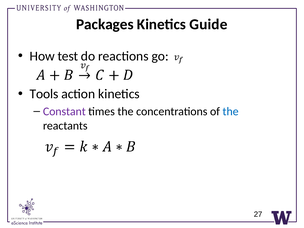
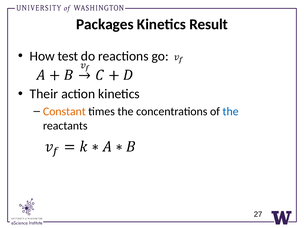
Guide: Guide -> Result
Tools: Tools -> Their
Constant colour: purple -> orange
